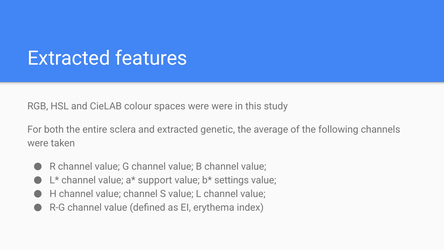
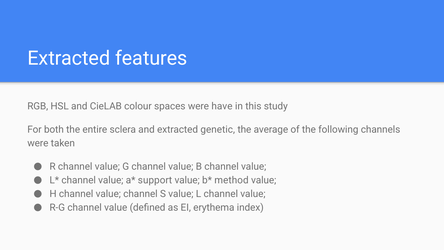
were were: were -> have
settings: settings -> method
